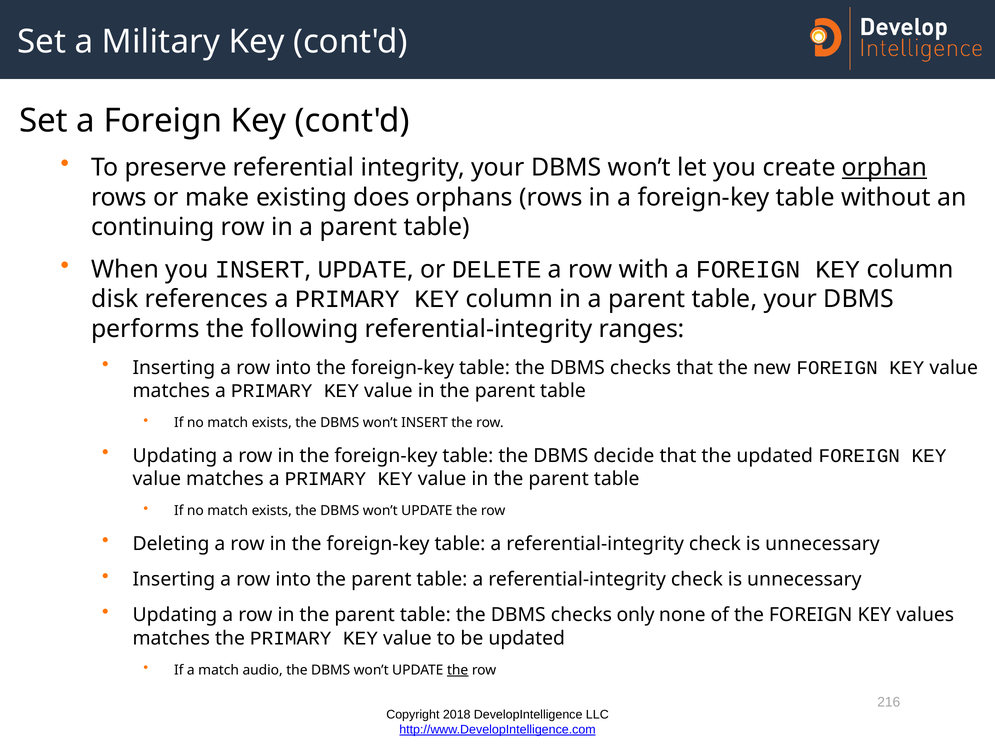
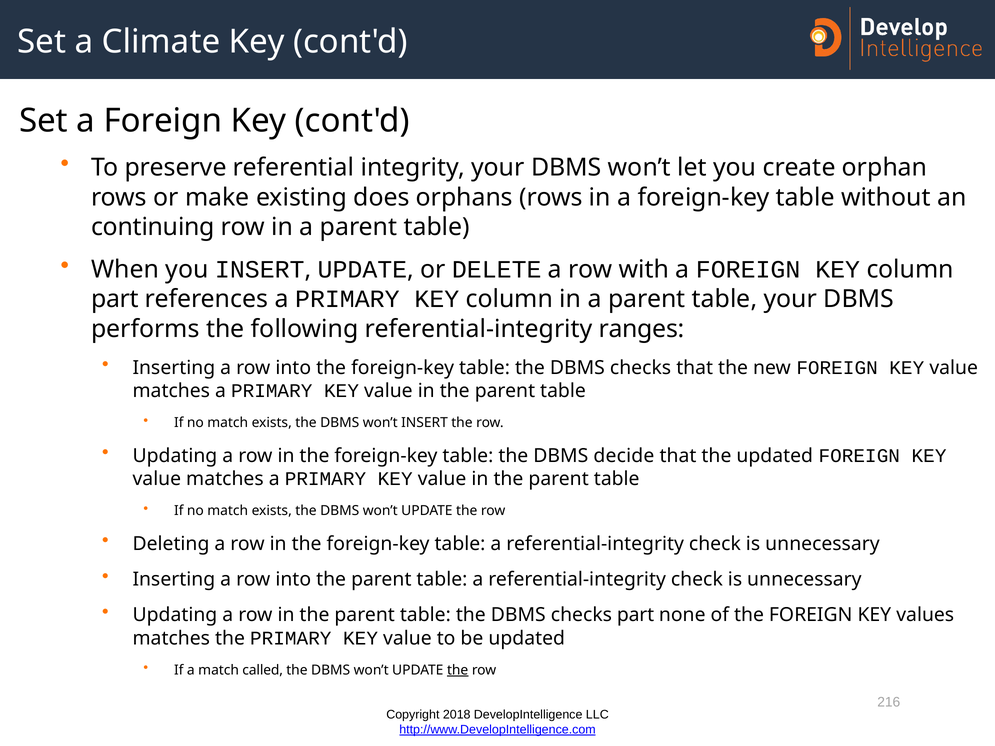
Military: Military -> Climate
orphan underline: present -> none
disk at (115, 299): disk -> part
checks only: only -> part
audio: audio -> called
